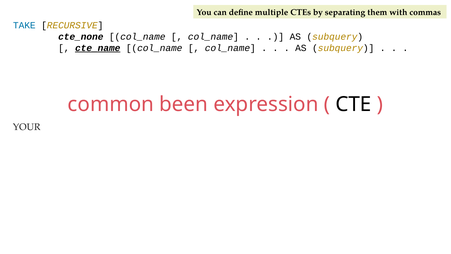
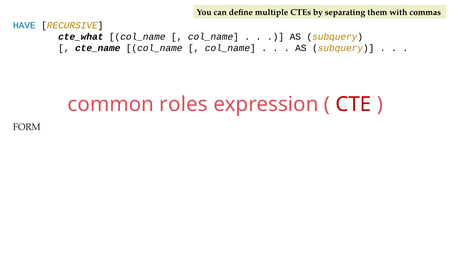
TAKE: TAKE -> HAVE
cte_none: cte_none -> cte_what
cte_name underline: present -> none
been: been -> roles
CTE colour: black -> red
YOUR: YOUR -> FORM
